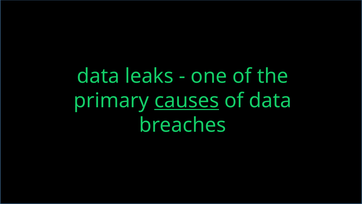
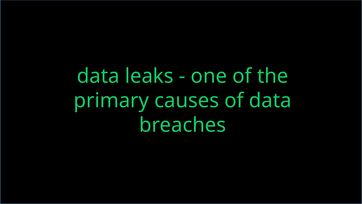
causes underline: present -> none
